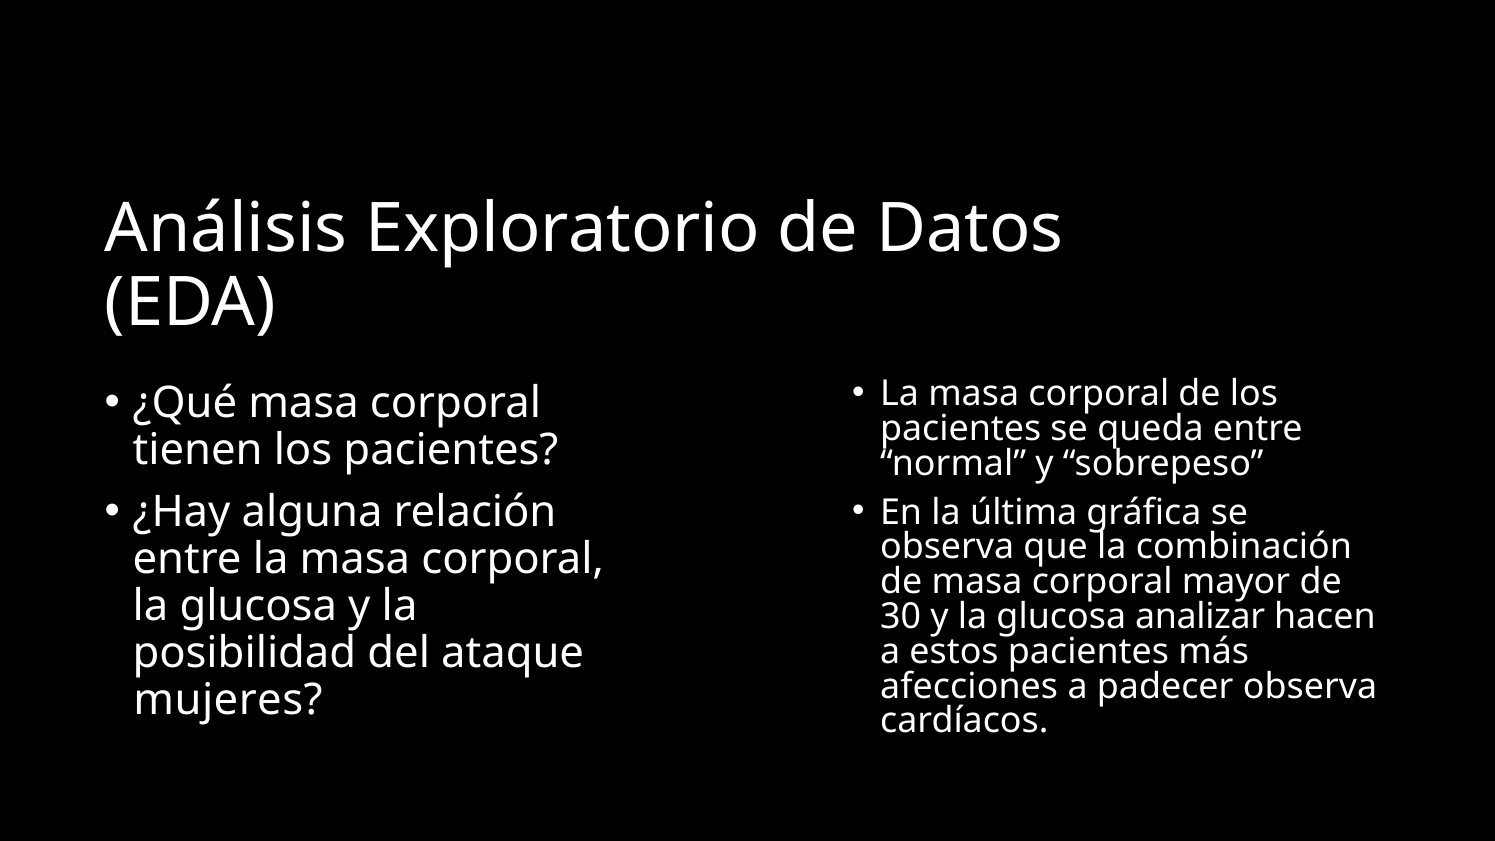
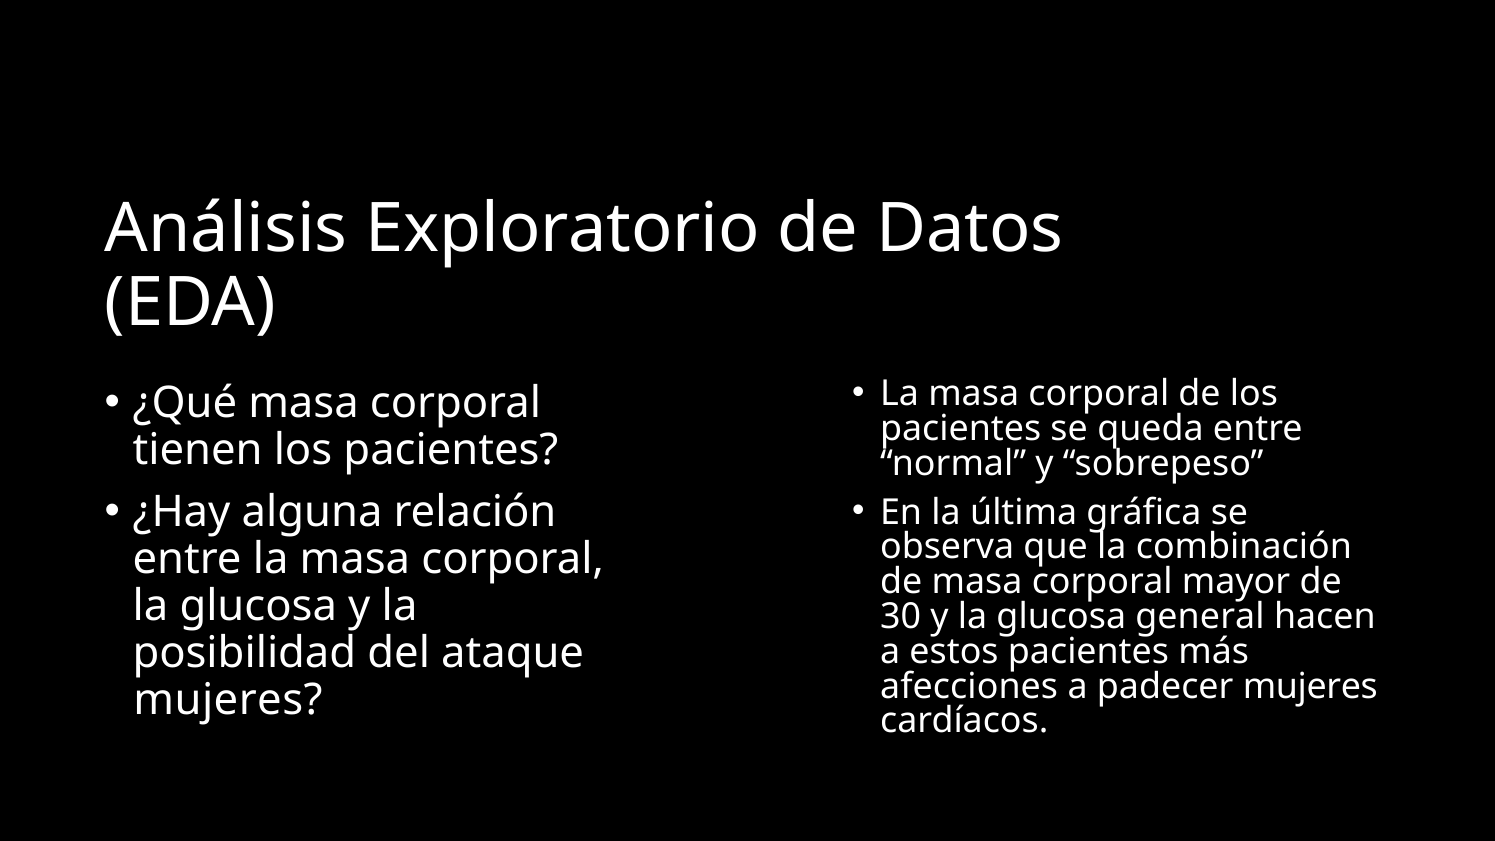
analizar: analizar -> general
padecer observa: observa -> mujeres
